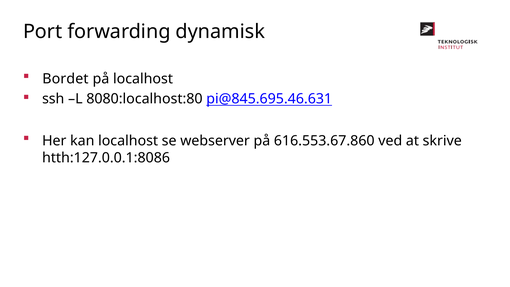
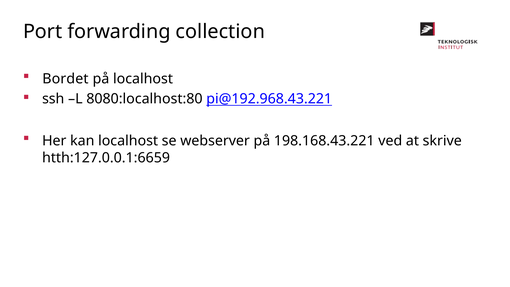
dynamisk: dynamisk -> collection
pi@845.695.46.631: pi@845.695.46.631 -> pi@192.968.43.221
616.553.67.860: 616.553.67.860 -> 198.168.43.221
htth:127.0.0.1:8086: htth:127.0.0.1:8086 -> htth:127.0.0.1:6659
